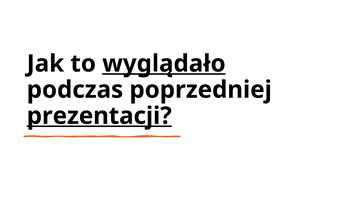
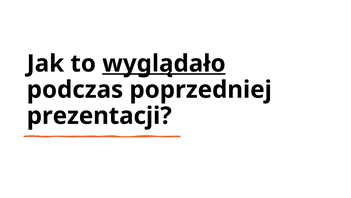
prezentacji underline: present -> none
